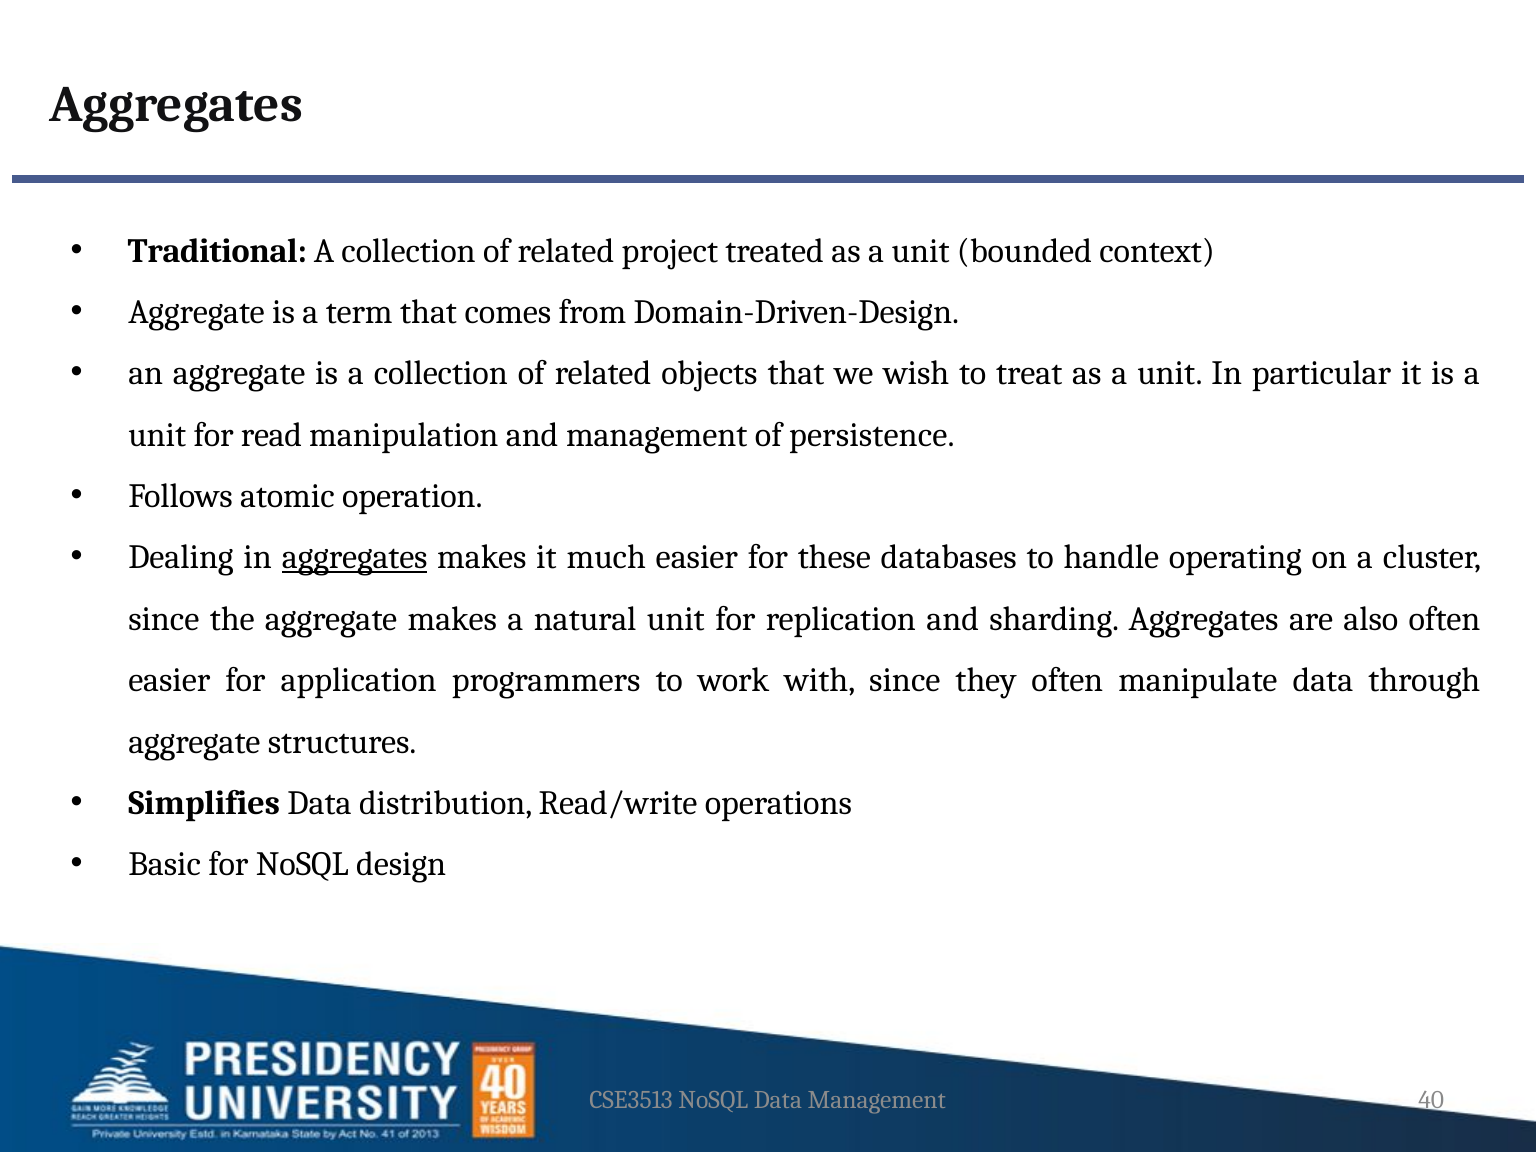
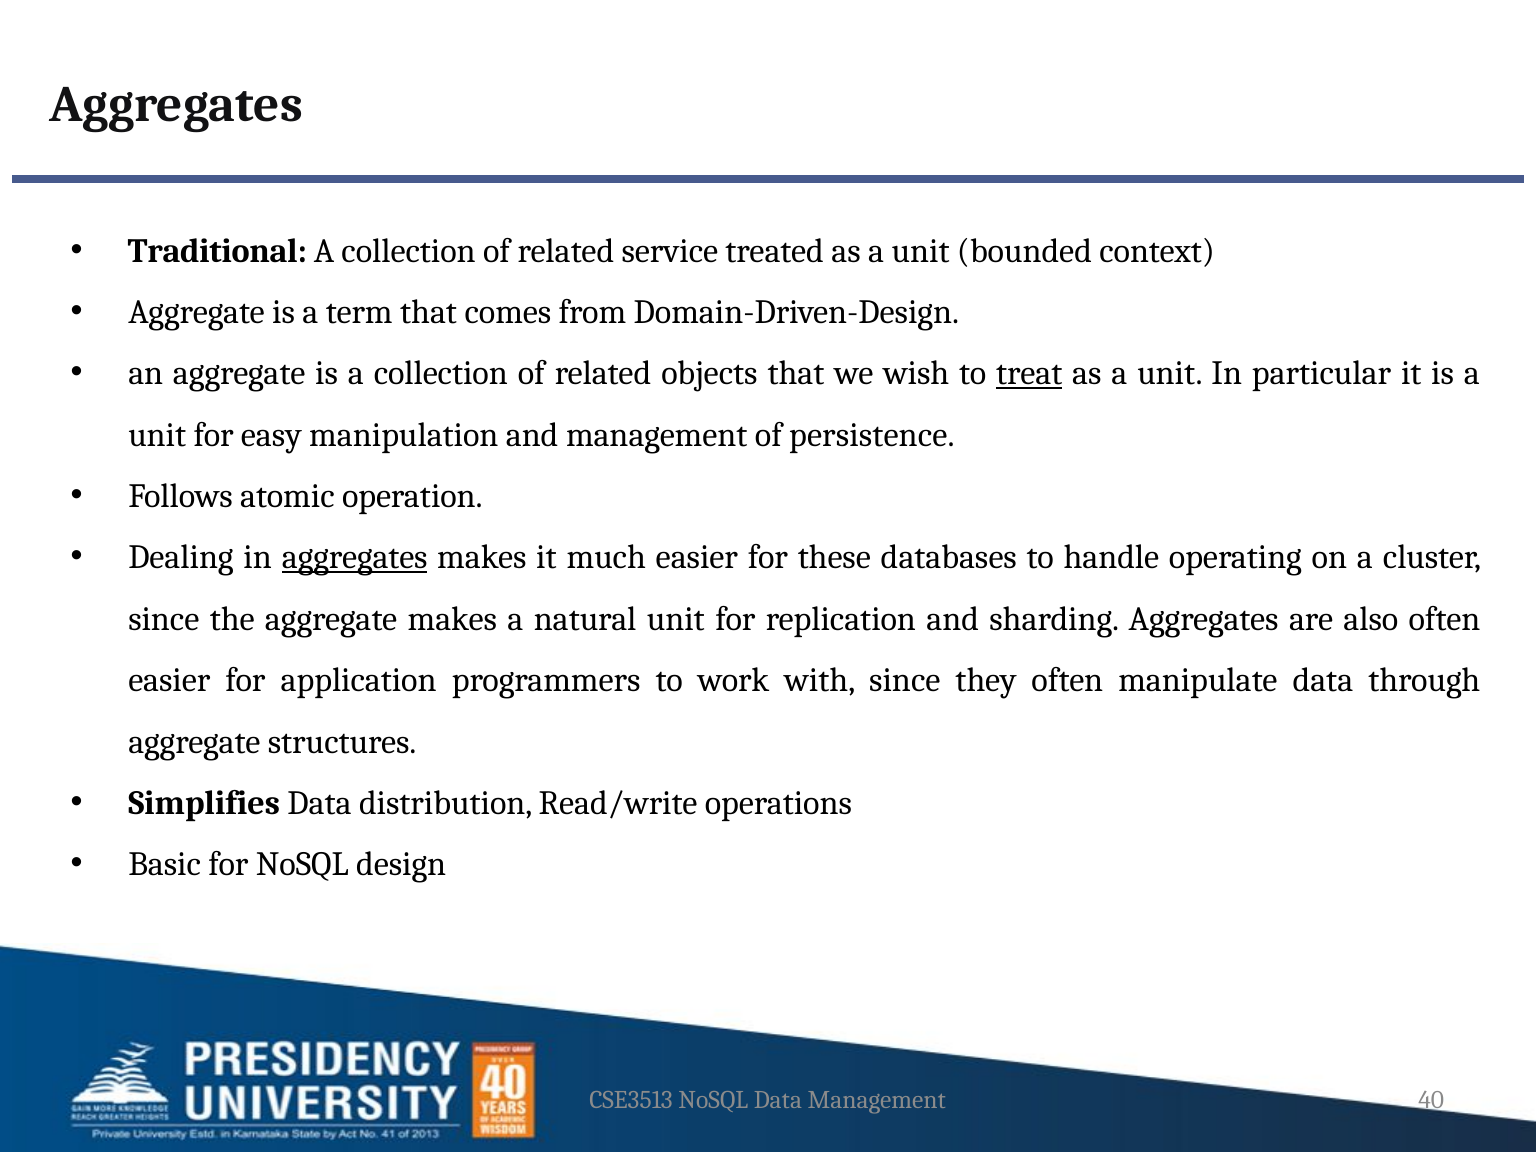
project: project -> service
treat underline: none -> present
read: read -> easy
